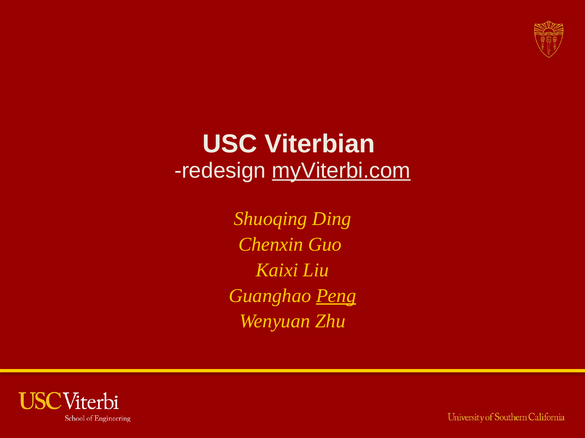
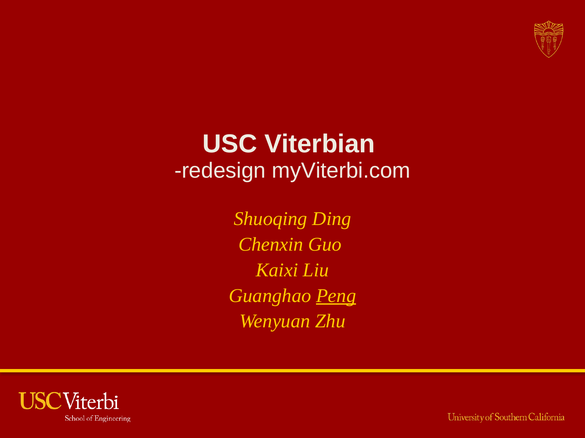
myViterbi.com underline: present -> none
